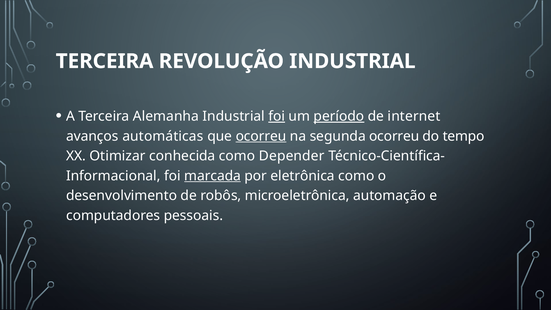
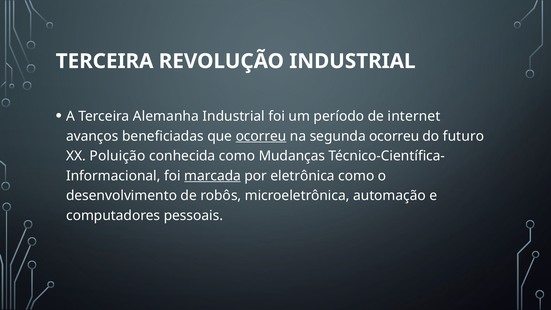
foi at (277, 116) underline: present -> none
período underline: present -> none
automáticas: automáticas -> beneficiadas
tempo: tempo -> futuro
Otimizar: Otimizar -> Poluição
Depender: Depender -> Mudanças
